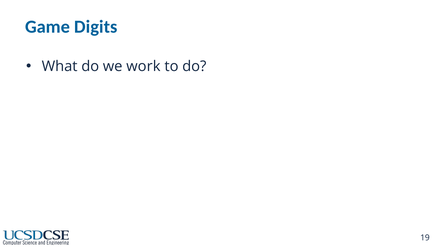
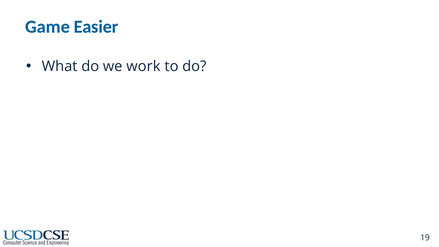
Digits: Digits -> Easier
